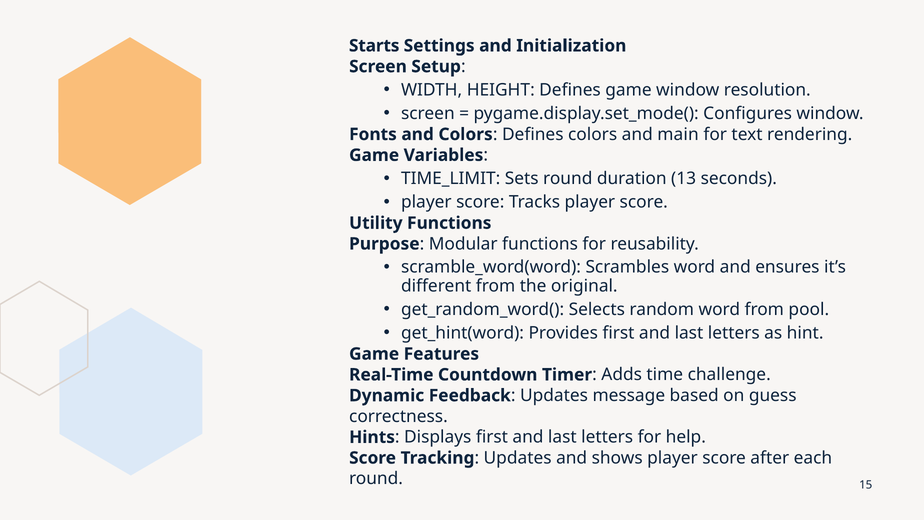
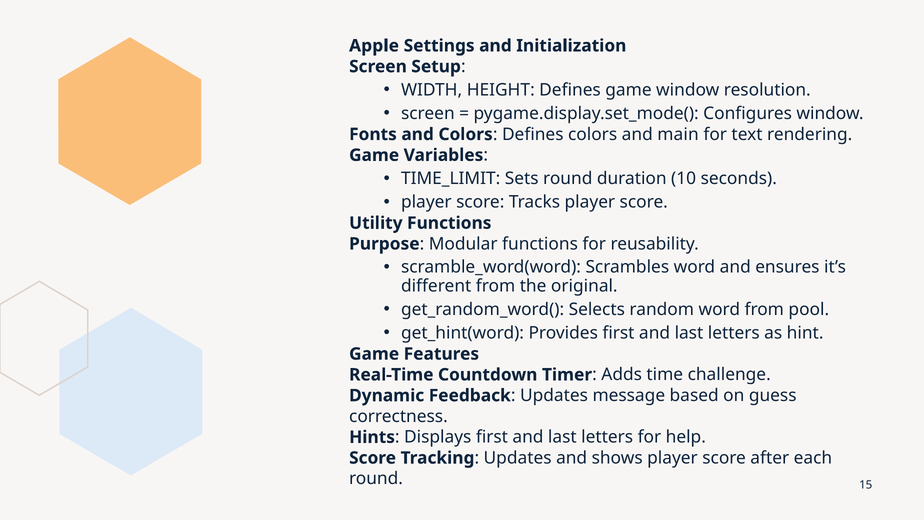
Starts: Starts -> Apple
13: 13 -> 10
